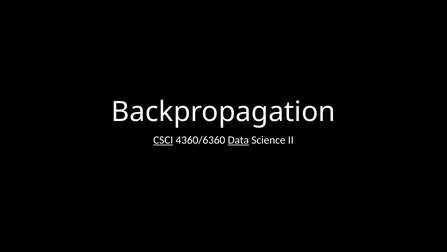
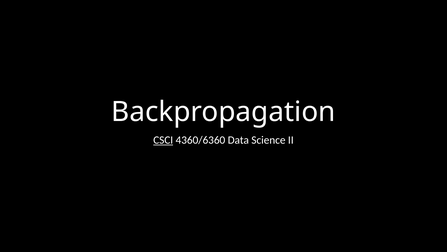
Data underline: present -> none
